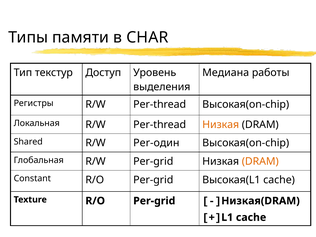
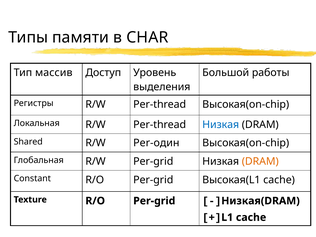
текстур: текстур -> массив
Медиана: Медиана -> Большой
Низкая at (221, 125) colour: orange -> blue
